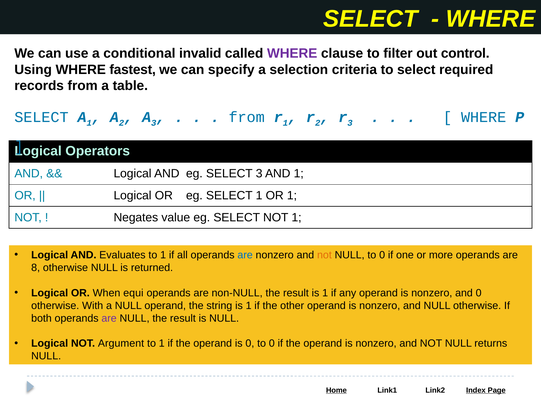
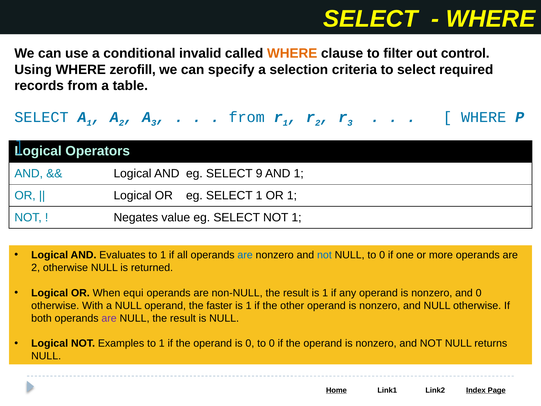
WHERE at (292, 53) colour: purple -> orange
fastest: fastest -> zerofill
SELECT 3: 3 -> 9
not at (324, 255) colour: orange -> blue
8 at (36, 267): 8 -> 2
string: string -> faster
Argument: Argument -> Examples
